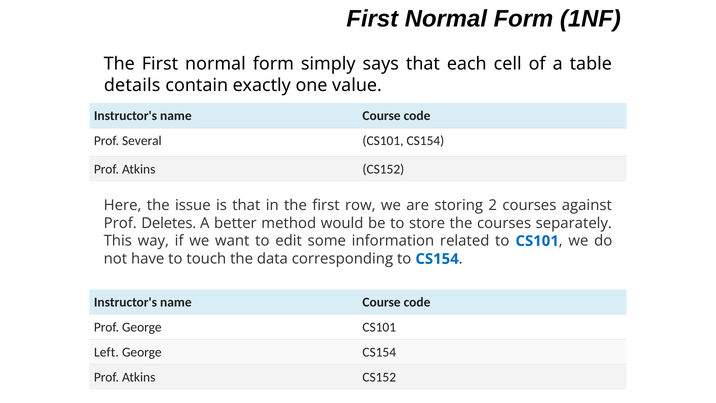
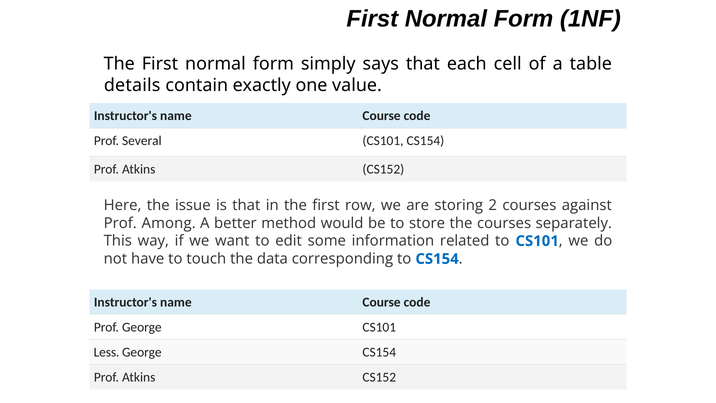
Deletes: Deletes -> Among
Left: Left -> Less
